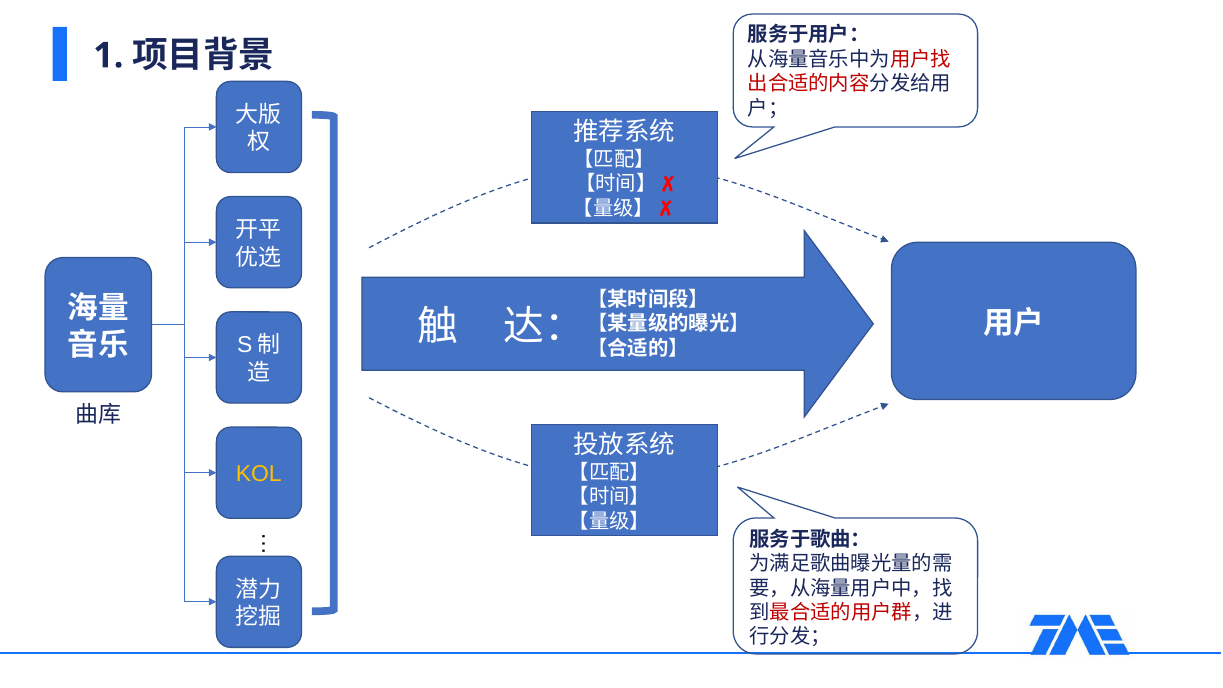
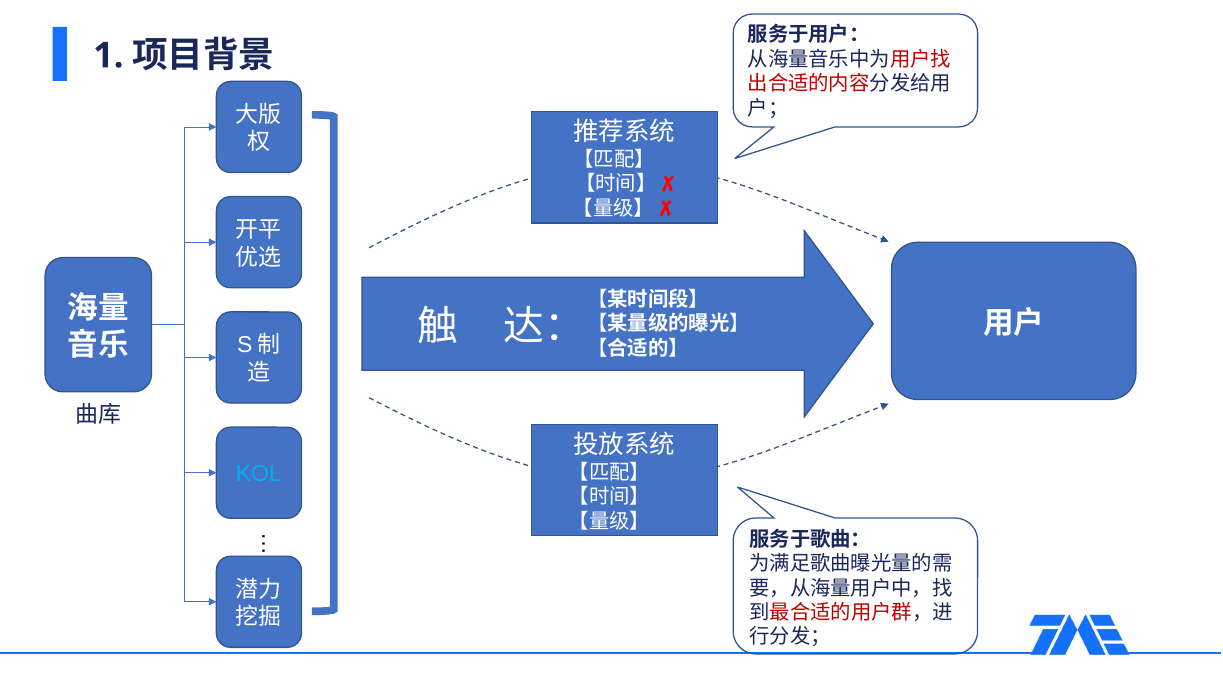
KOL colour: yellow -> light blue
